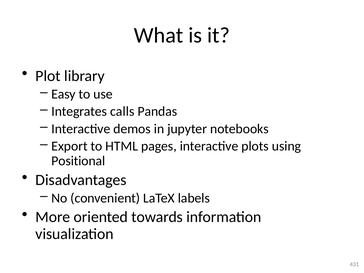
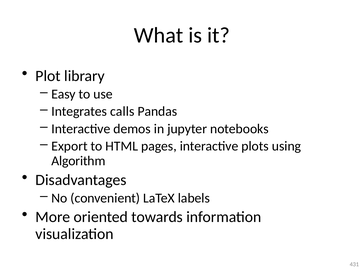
Positional: Positional -> Algorithm
